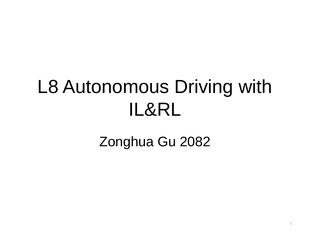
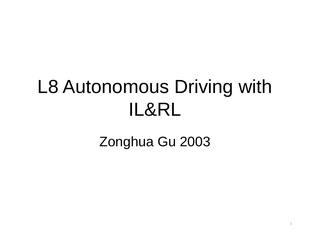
2082: 2082 -> 2003
